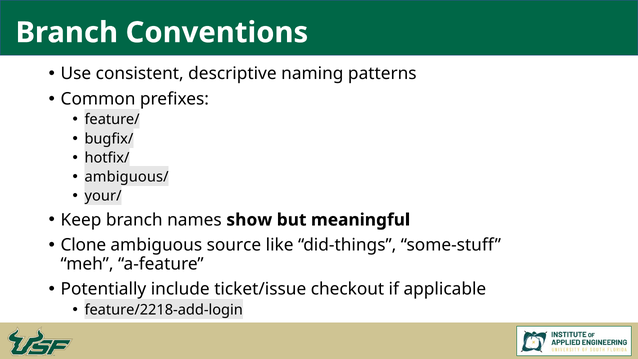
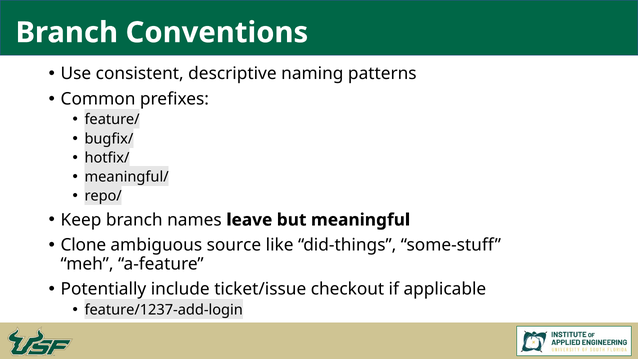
ambiguous/: ambiguous/ -> meaningful/
your/: your/ -> repo/
show: show -> leave
feature/2218-add-login: feature/2218-add-login -> feature/1237-add-login
